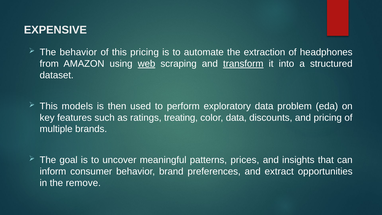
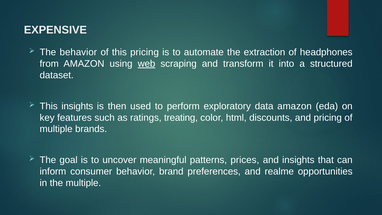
transform underline: present -> none
This models: models -> insights
data problem: problem -> amazon
color data: data -> html
extract: extract -> realme
the remove: remove -> multiple
